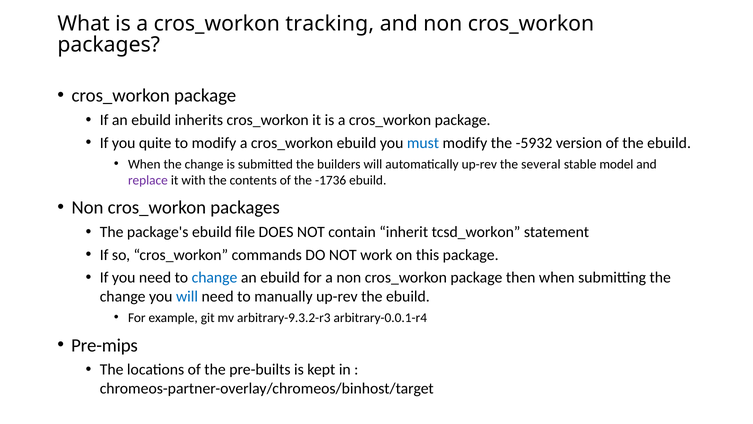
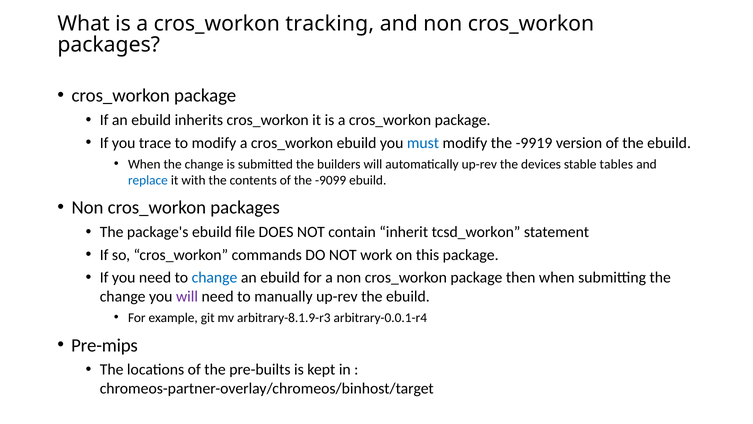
quite: quite -> trace
-5932: -5932 -> -9919
several: several -> devices
model: model -> tables
replace colour: purple -> blue
-1736: -1736 -> -9099
will at (187, 296) colour: blue -> purple
arbitrary-9.3.2-r3: arbitrary-9.3.2-r3 -> arbitrary-8.1.9-r3
